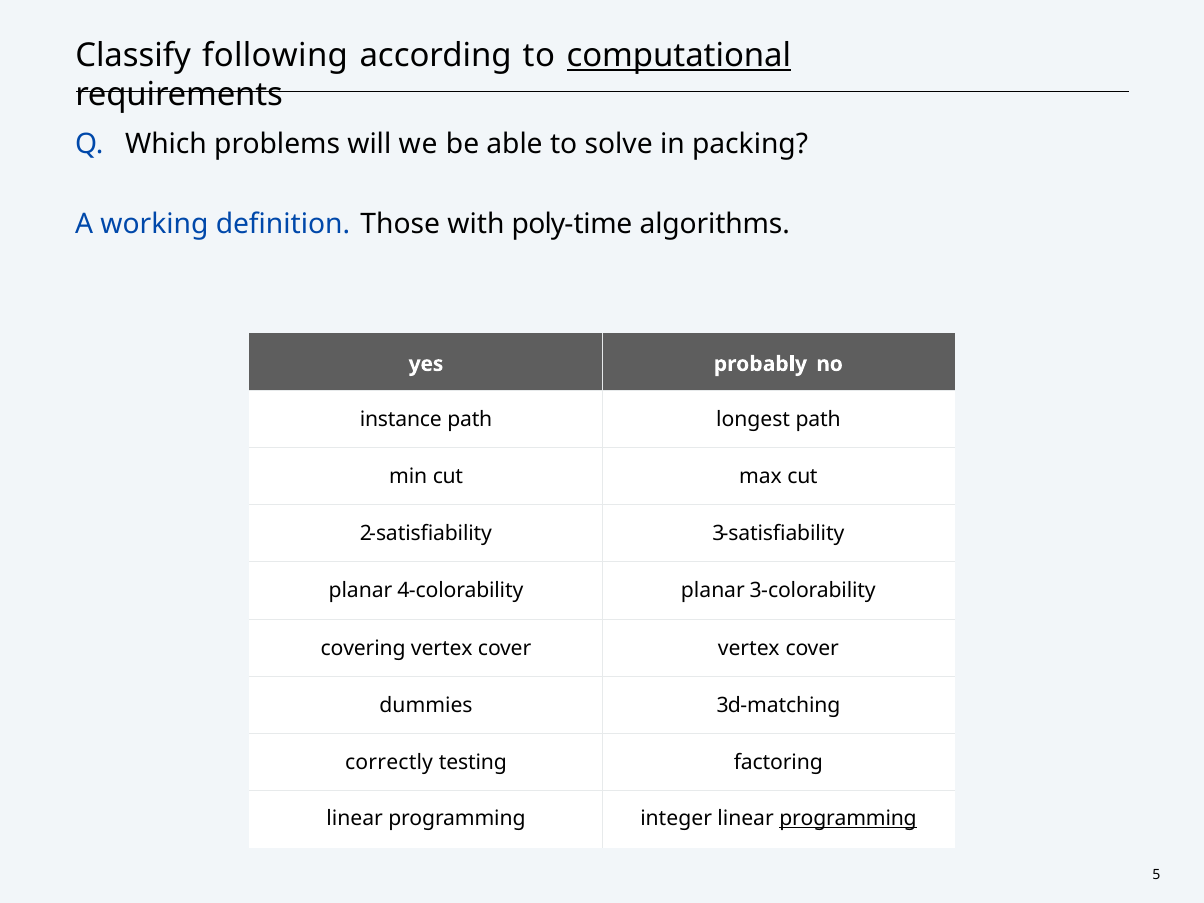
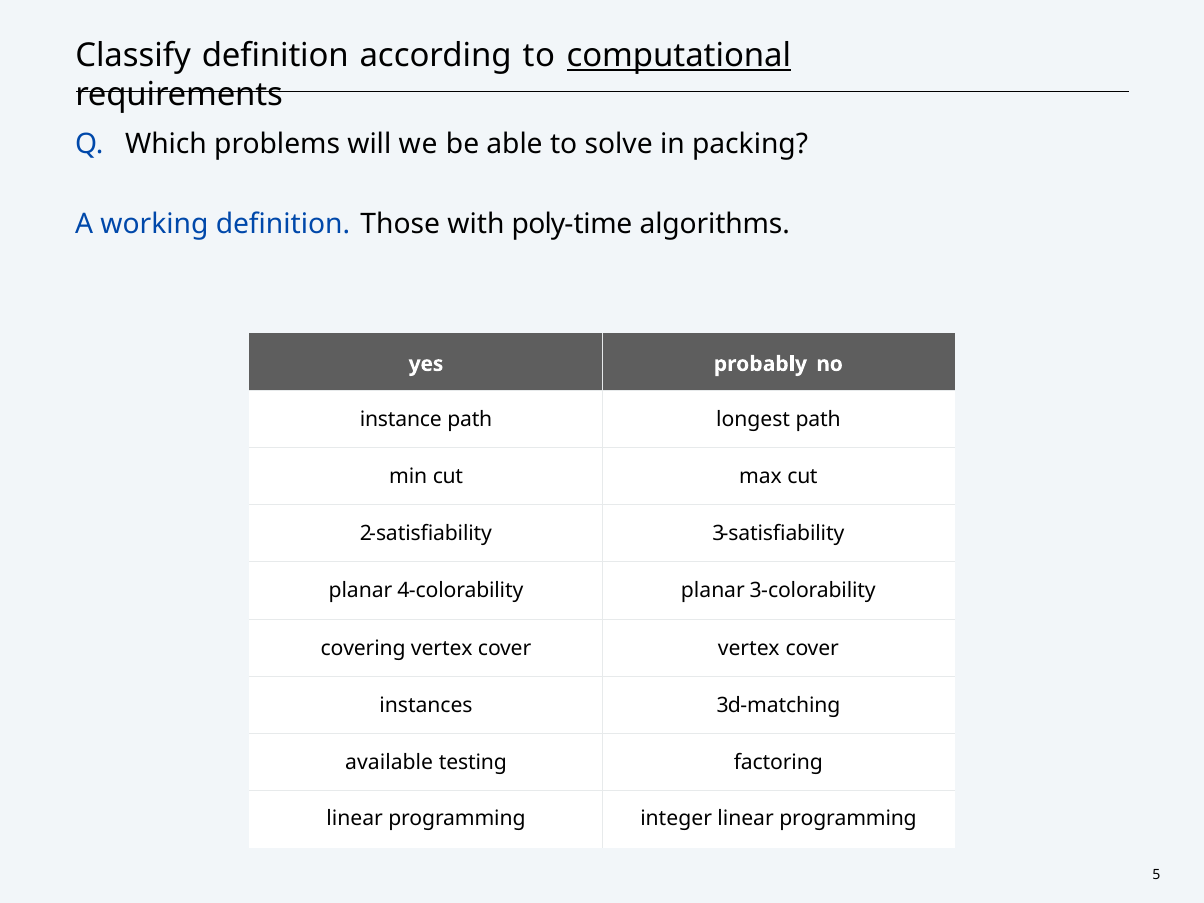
Classify following: following -> definition
dummies: dummies -> instances
correctly: correctly -> available
programming at (848, 819) underline: present -> none
